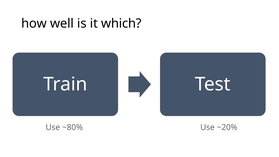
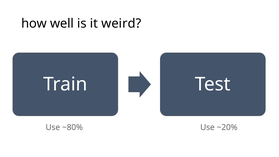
which: which -> weird
